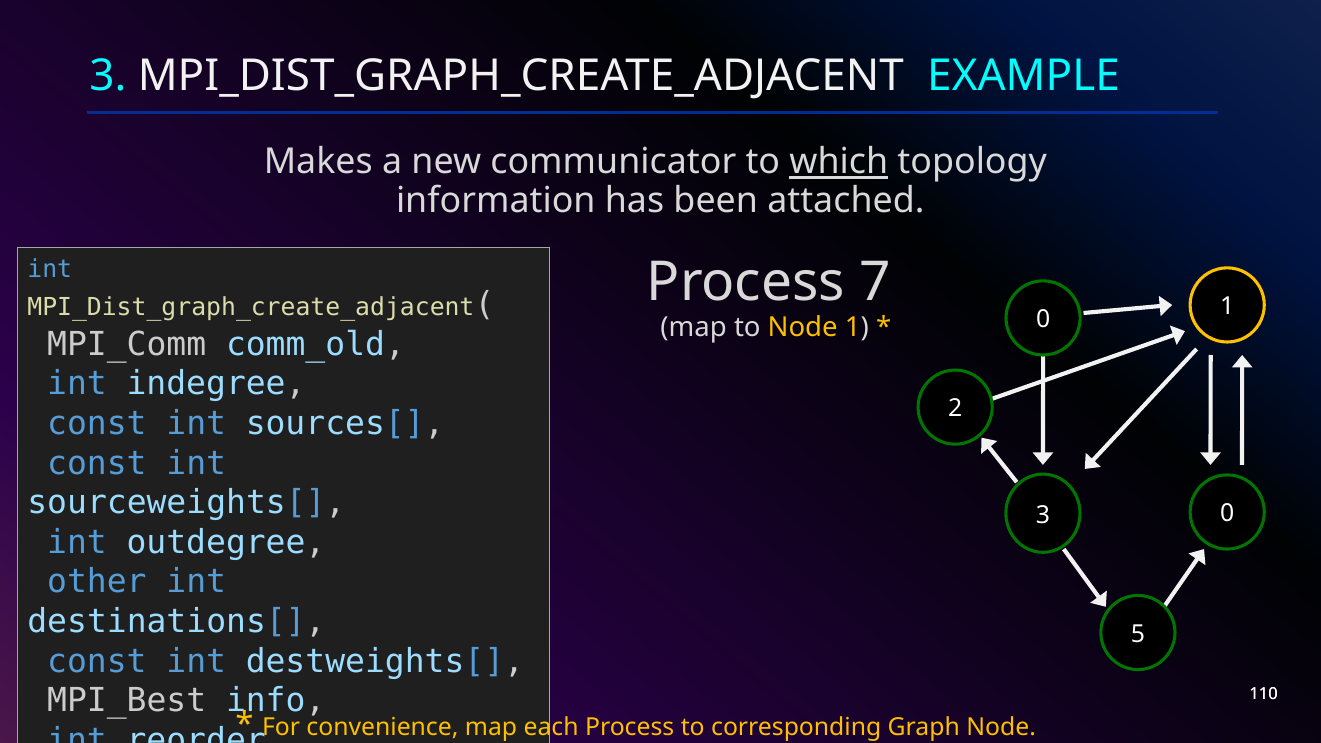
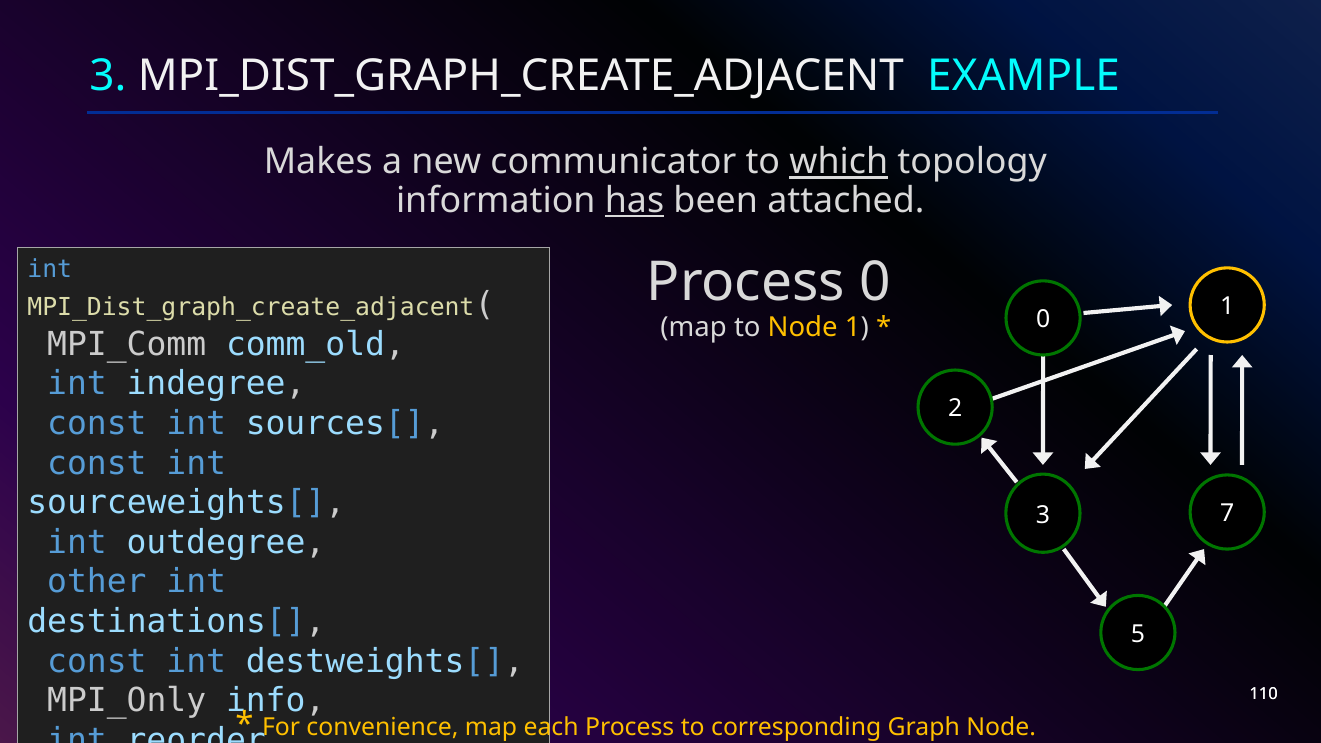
has underline: none -> present
Process 7: 7 -> 0
3 0: 0 -> 7
MPI_Best: MPI_Best -> MPI_Only
